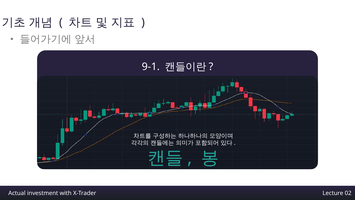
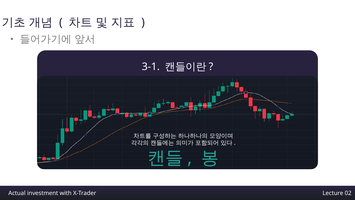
9-1: 9-1 -> 3-1
